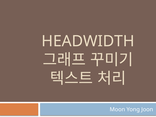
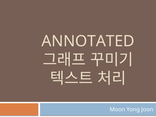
HEADWIDTH: HEADWIDTH -> ANNOTATED
